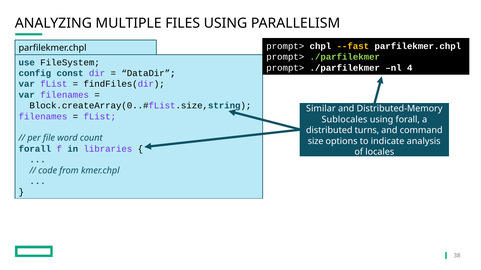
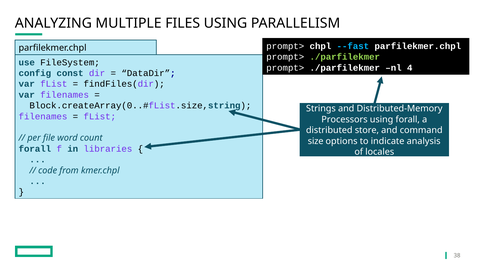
--fast colour: yellow -> light blue
Similar: Similar -> Strings
Sublocales: Sublocales -> Processors
turns: turns -> store
